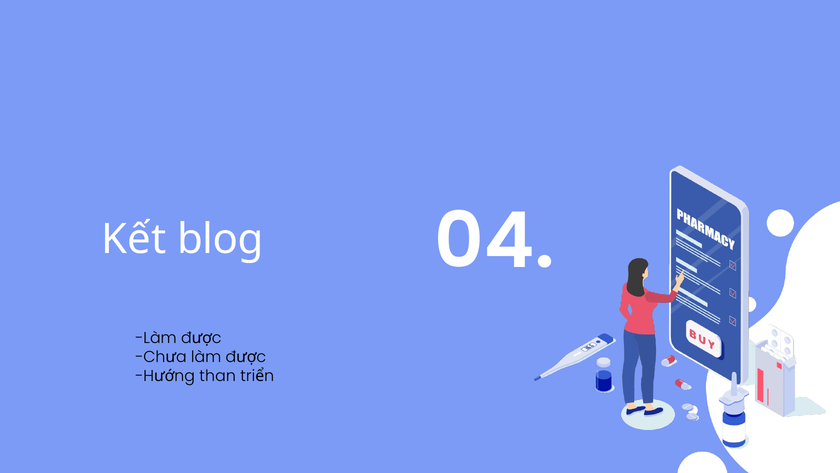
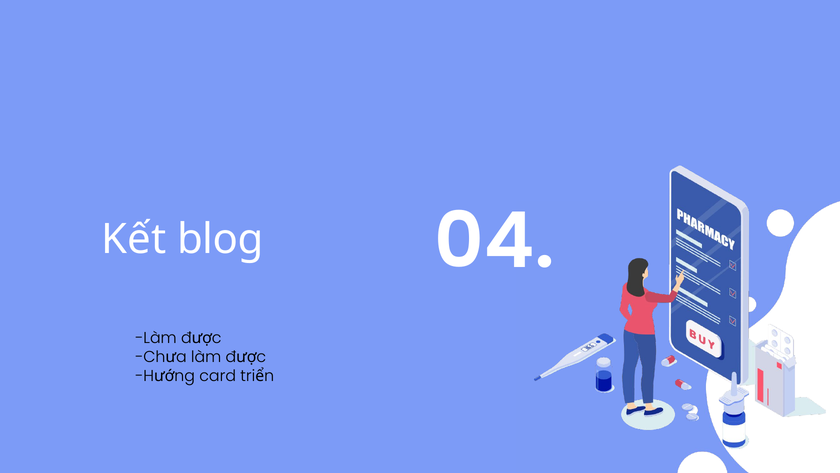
than: than -> card
